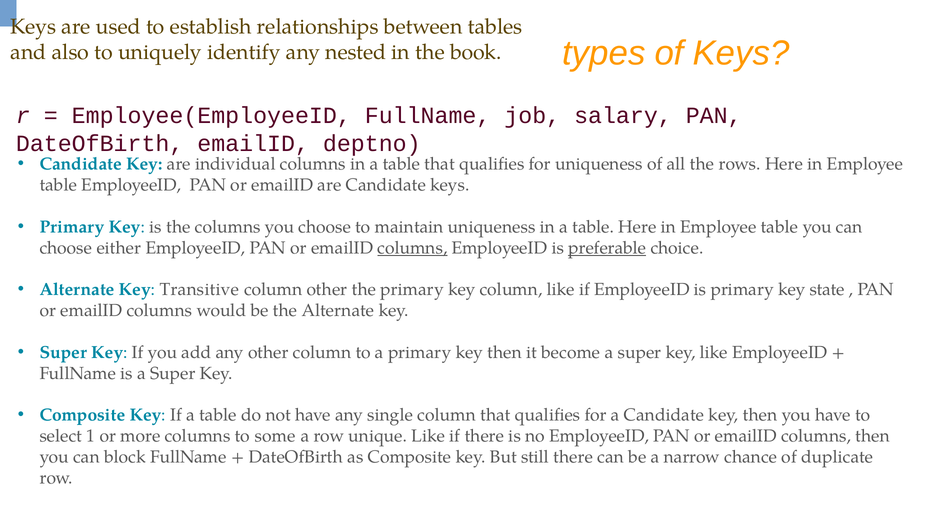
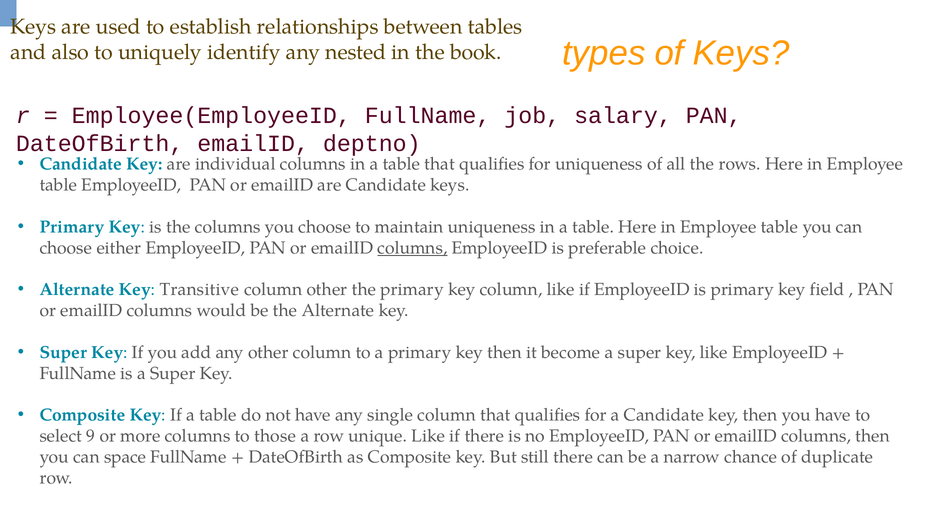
preferable underline: present -> none
state: state -> field
1: 1 -> 9
some: some -> those
block: block -> space
